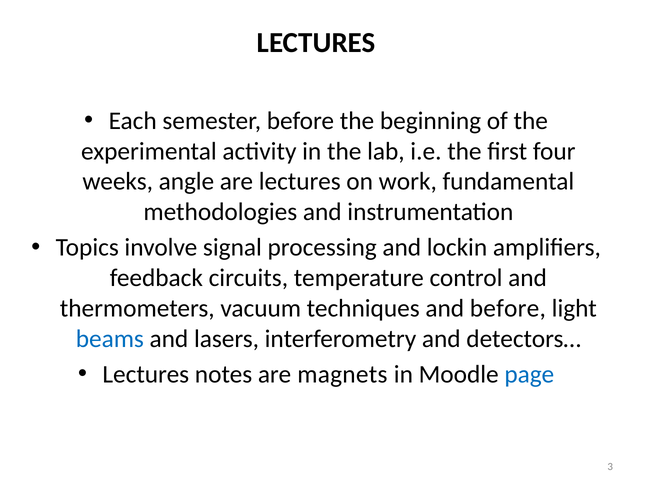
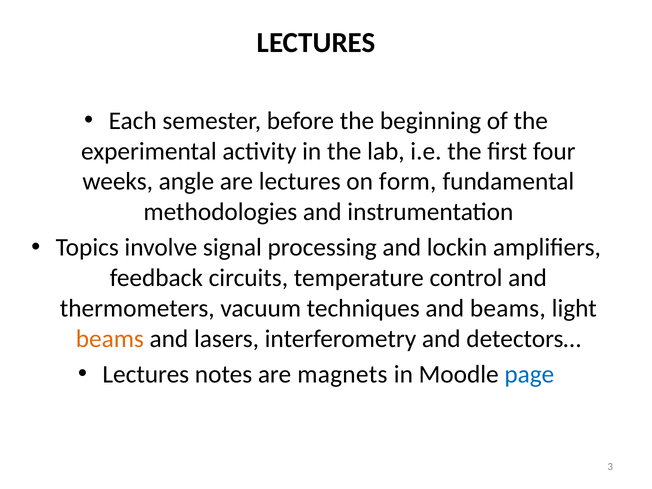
work: work -> form
and before: before -> beams
beams at (110, 339) colour: blue -> orange
